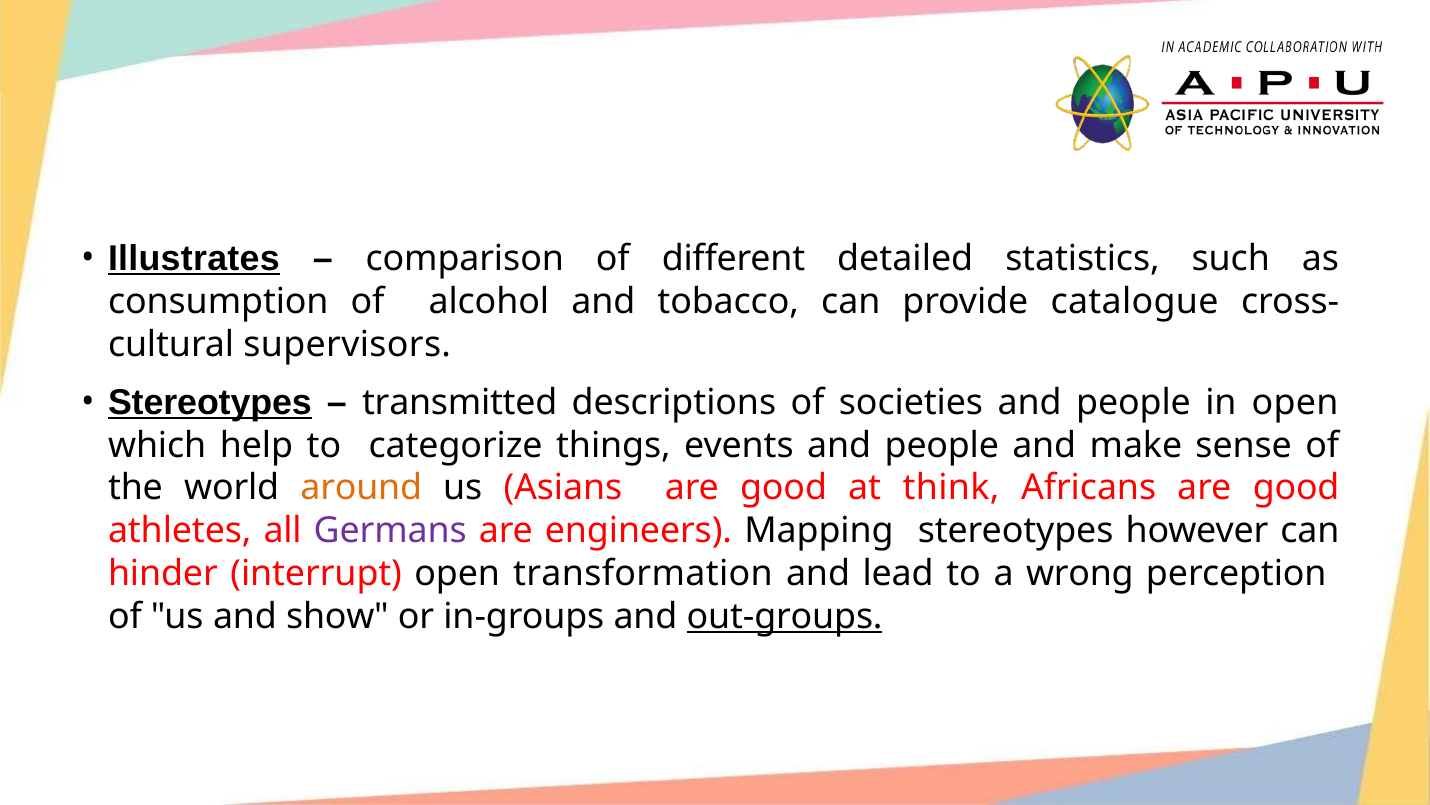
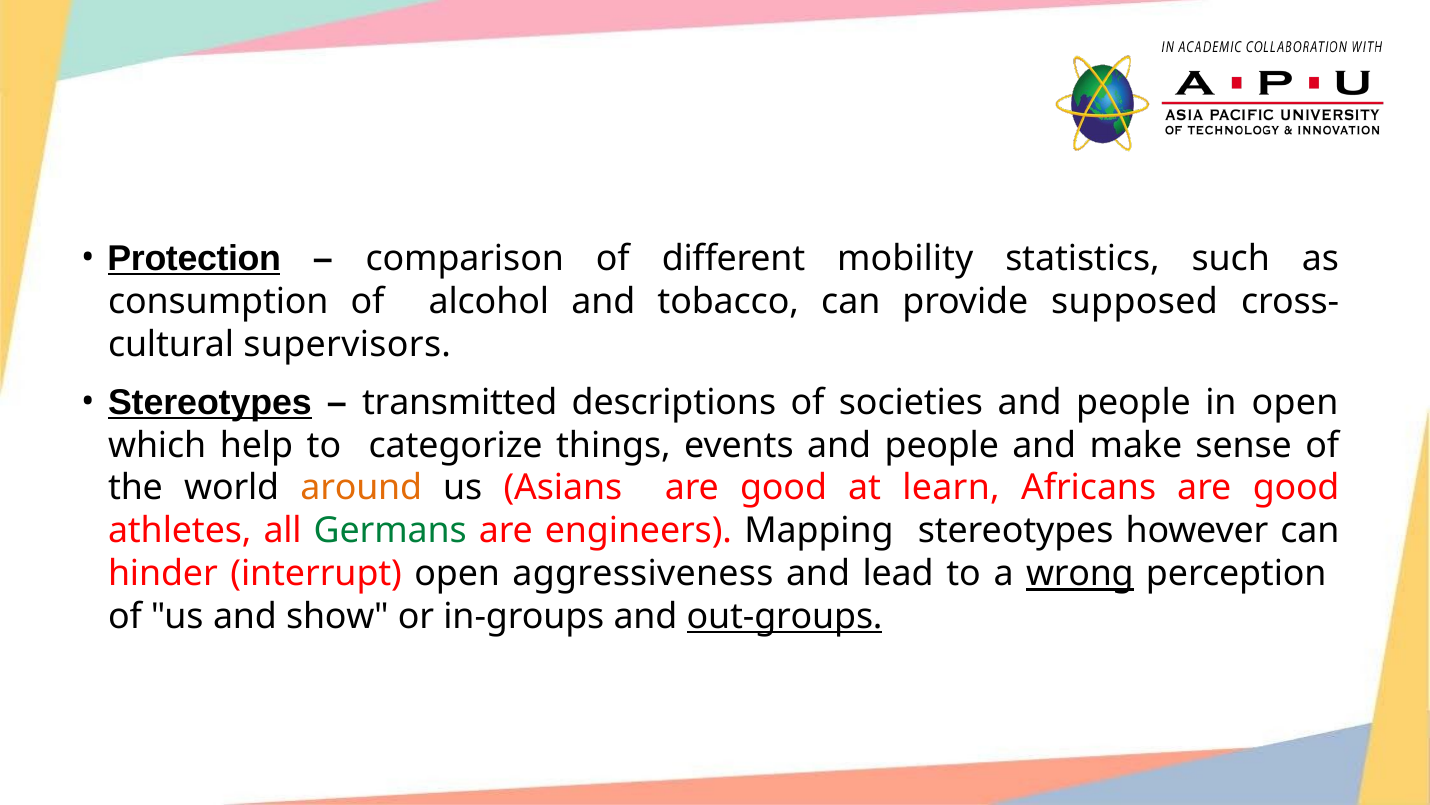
Illustrates: Illustrates -> Protection
detailed: detailed -> mobility
catalogue: catalogue -> supposed
think: think -> learn
Germans colour: purple -> green
transformation: transformation -> aggressiveness
wrong underline: none -> present
